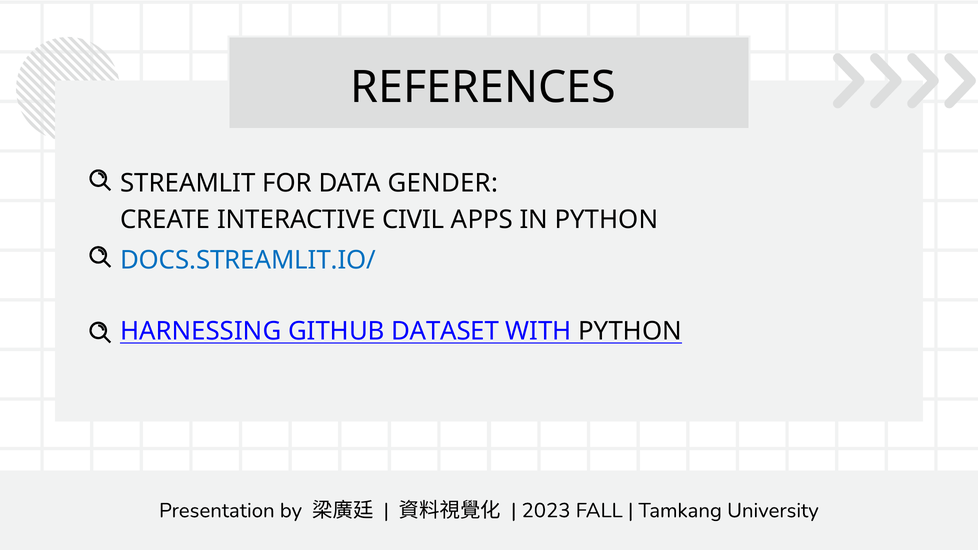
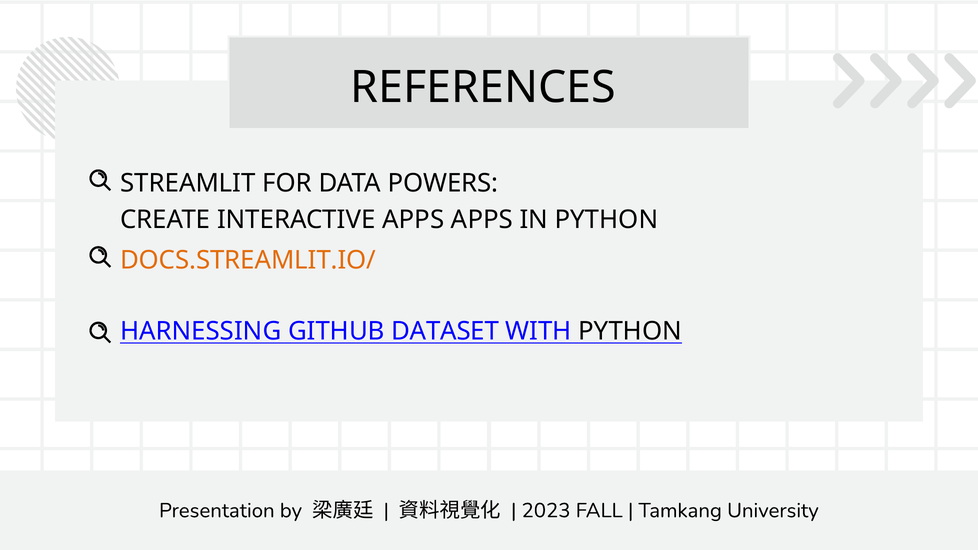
GENDER: GENDER -> POWERS
INTERACTIVE CIVIL: CIVIL -> APPS
DOCS.STREAMLIT.IO/ colour: blue -> orange
